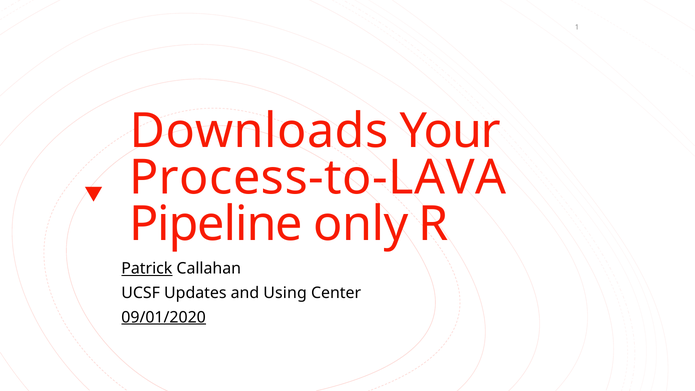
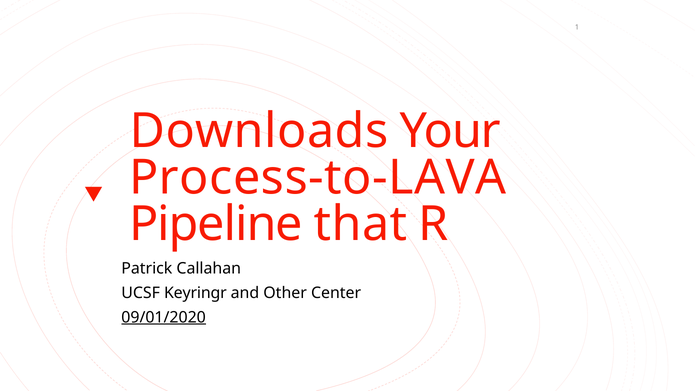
only: only -> that
Patrick underline: present -> none
Updates: Updates -> Keyringr
Using: Using -> Other
